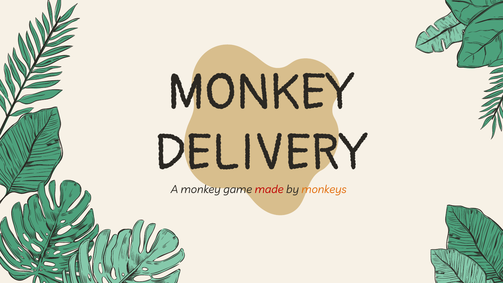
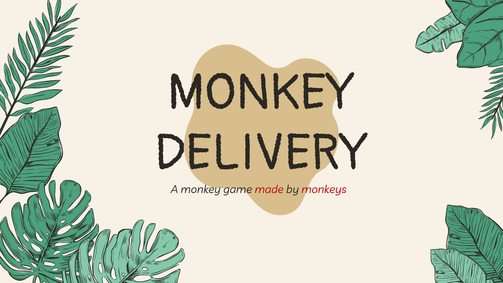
monkeys colour: orange -> red
